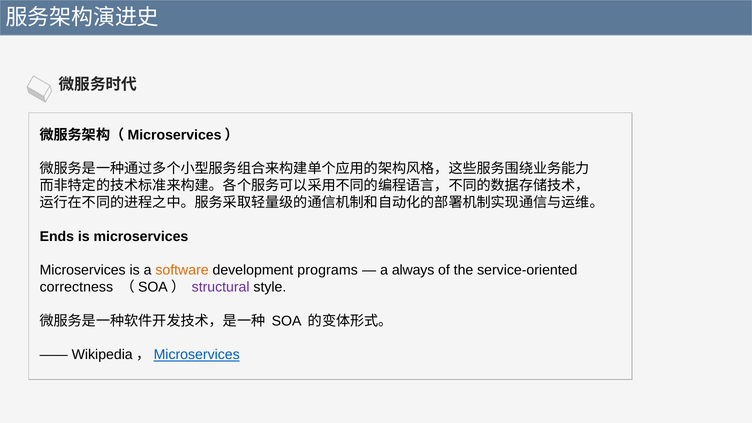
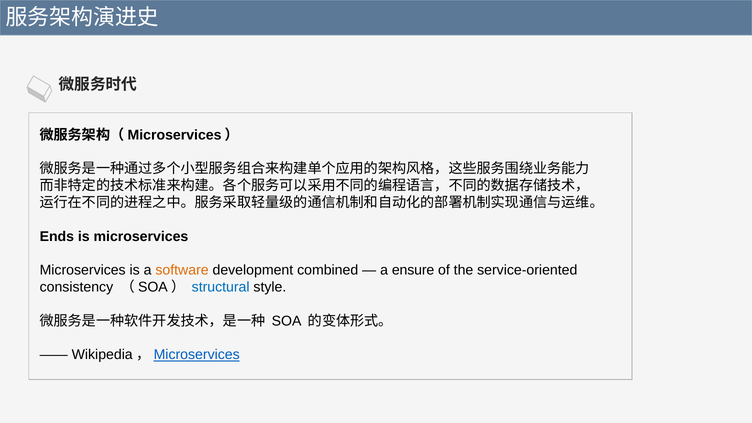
programs: programs -> combined
always: always -> ensure
correctness: correctness -> consistency
structural colour: purple -> blue
